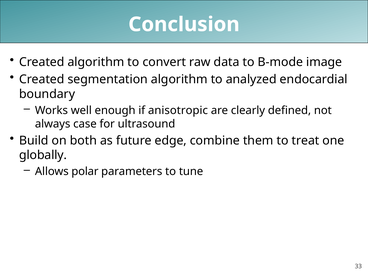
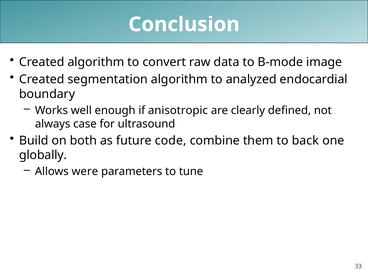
edge: edge -> code
treat: treat -> back
polar: polar -> were
